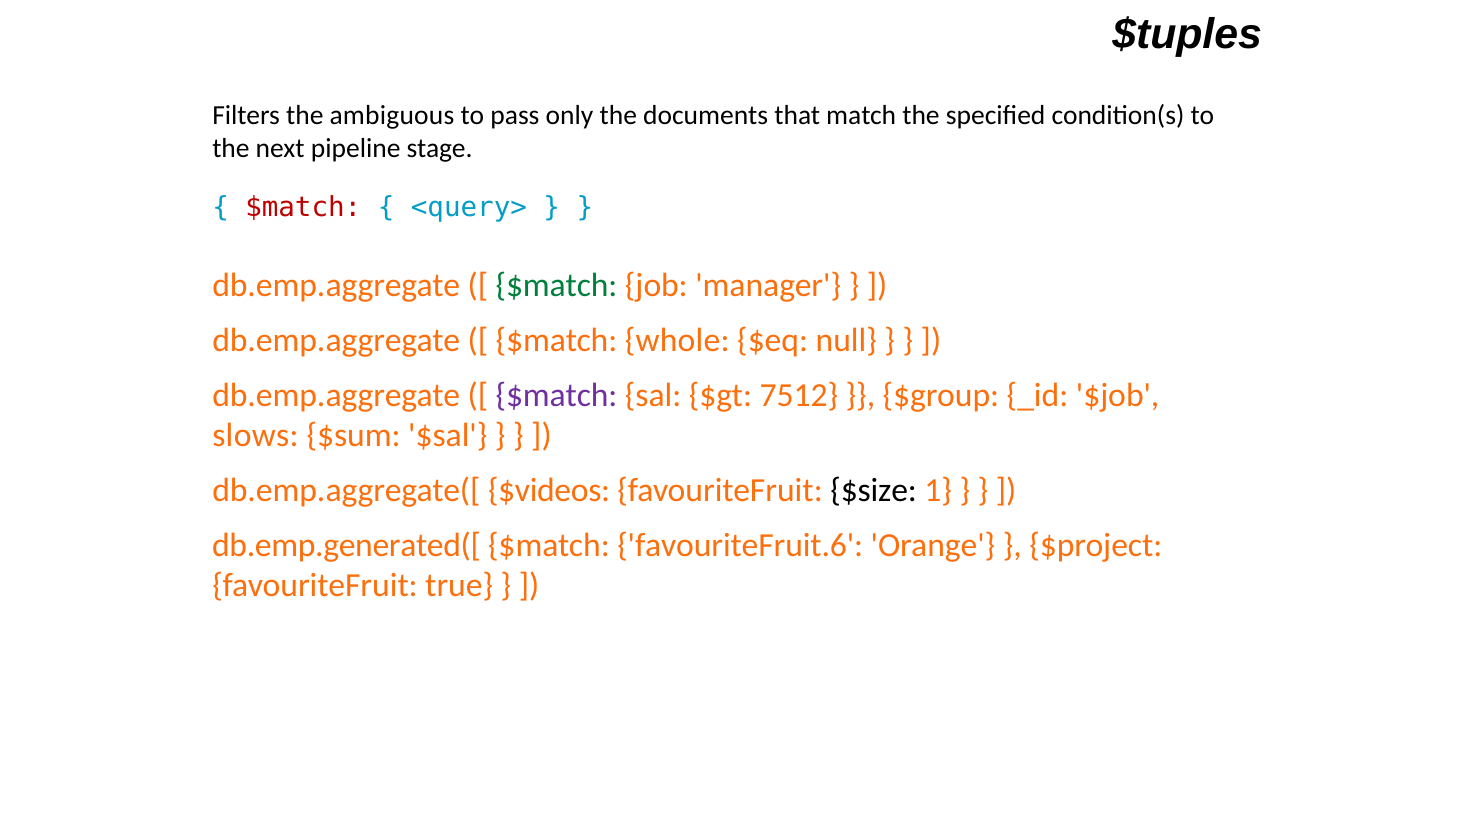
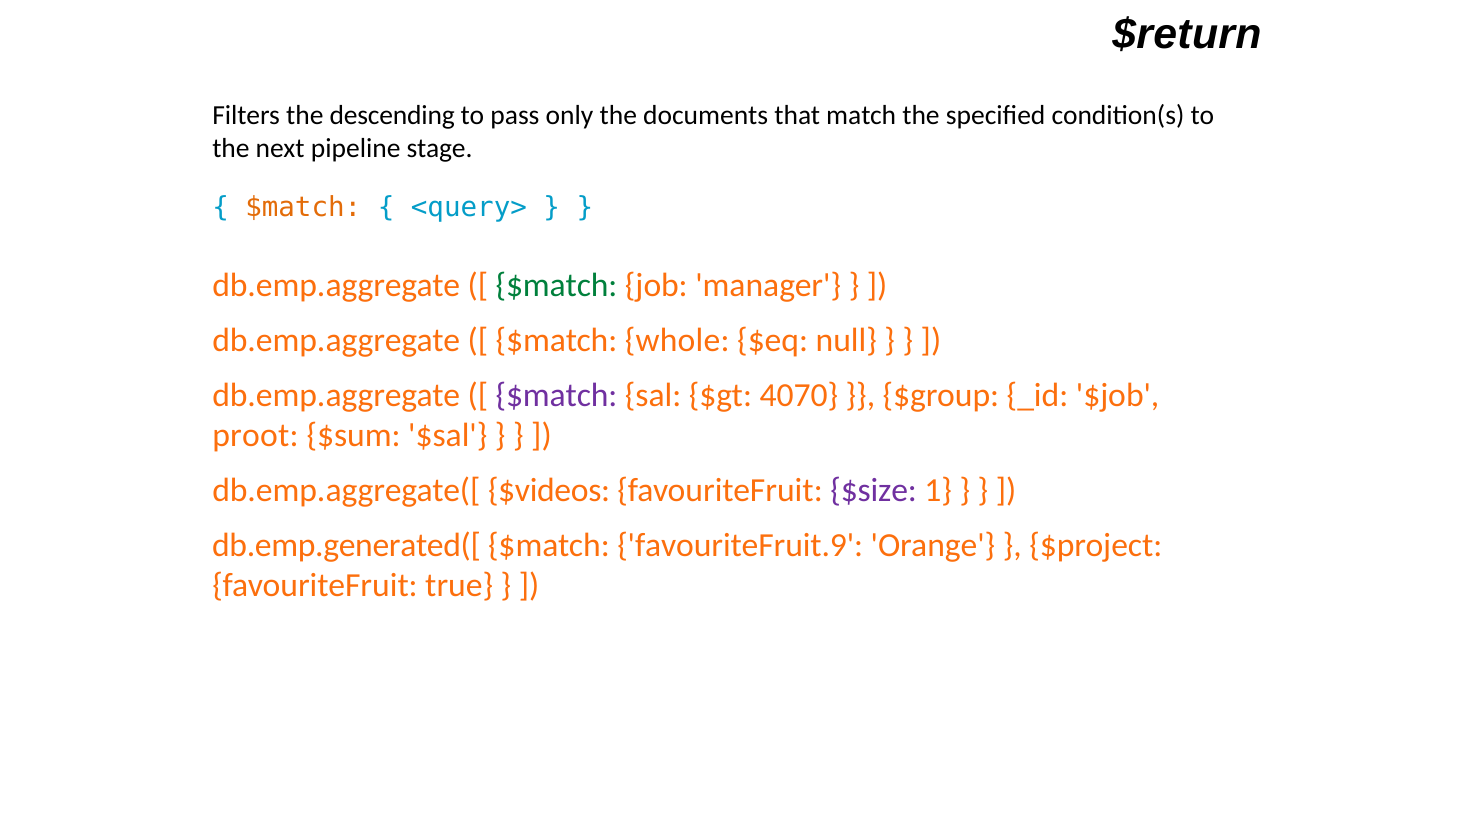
$tuples: $tuples -> $return
ambiguous: ambiguous -> descending
$match at (303, 207) colour: red -> orange
7512: 7512 -> 4070
slows: slows -> proot
$size colour: black -> purple
favouriteFruit.6: favouriteFruit.6 -> favouriteFruit.9
